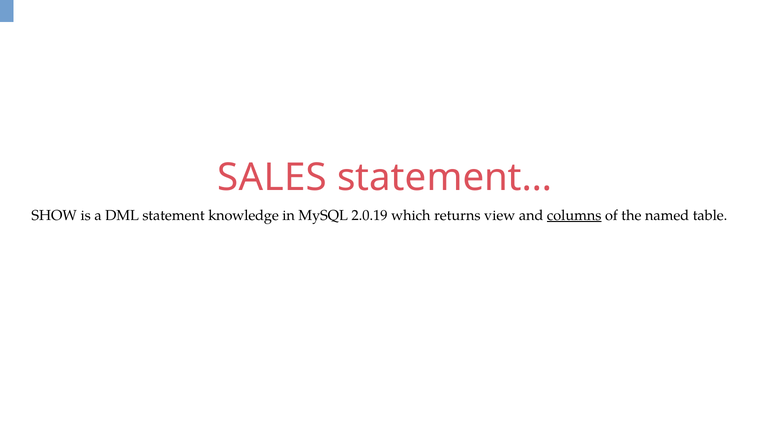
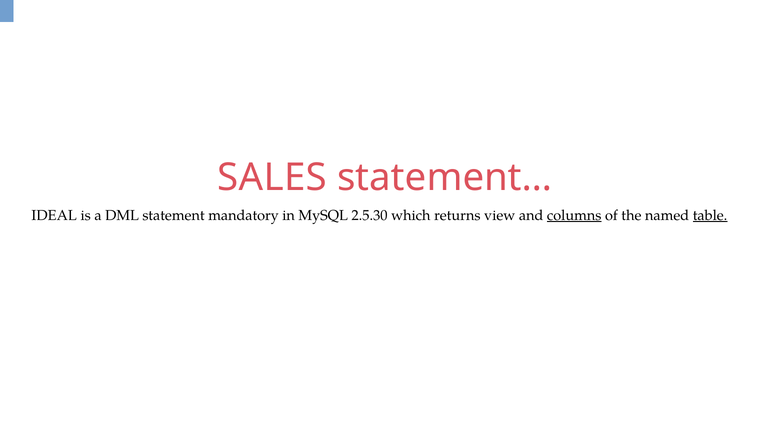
SHOW: SHOW -> IDEAL
knowledge: knowledge -> mandatory
2.0.19: 2.0.19 -> 2.5.30
table underline: none -> present
